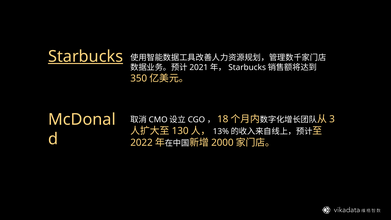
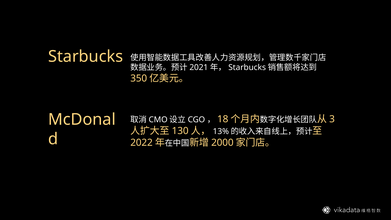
Starbucks at (86, 57) underline: present -> none
